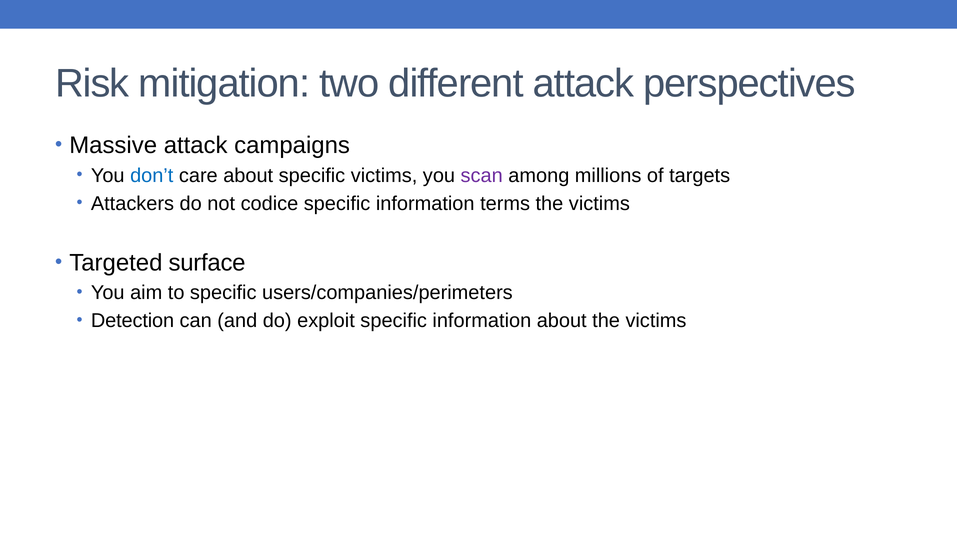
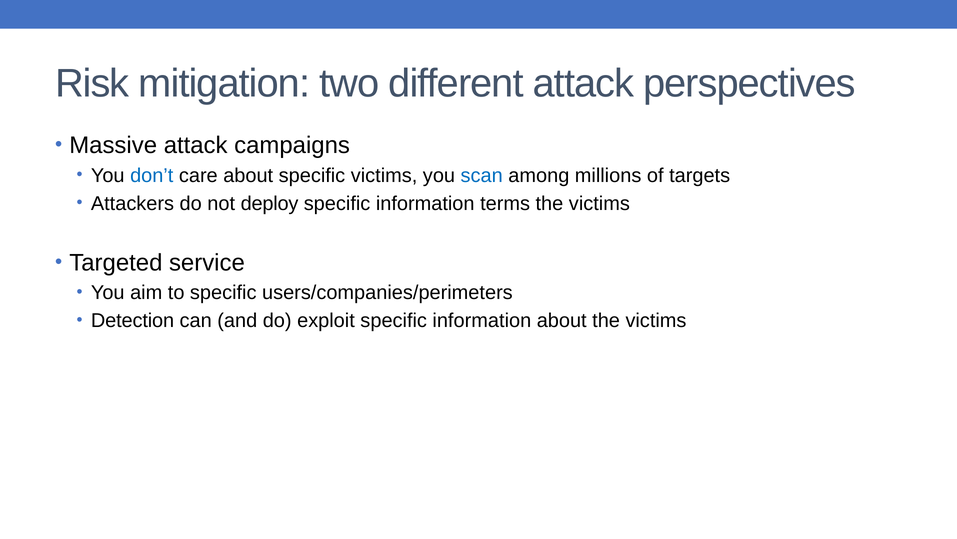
scan colour: purple -> blue
codice: codice -> deploy
surface: surface -> service
